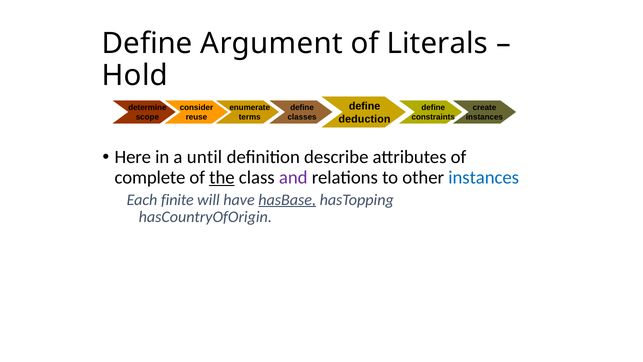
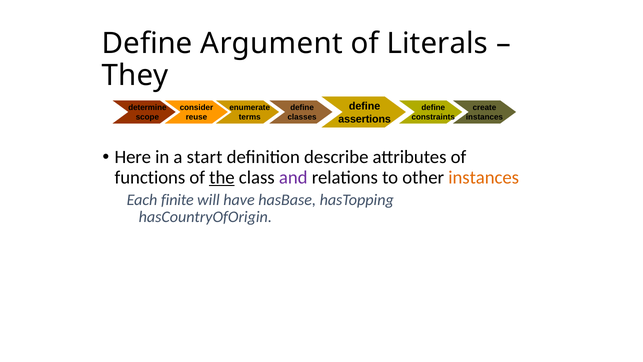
Hold: Hold -> They
deduction: deduction -> assertions
until: until -> start
complete: complete -> functions
instances at (484, 177) colour: blue -> orange
hasBase underline: present -> none
